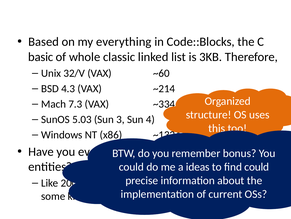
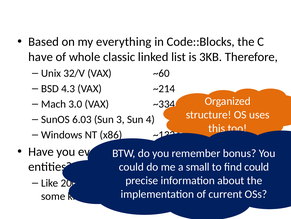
basic at (41, 57): basic -> have
7.3: 7.3 -> 3.0
5.03: 5.03 -> 6.03
ideas: ideas -> small
